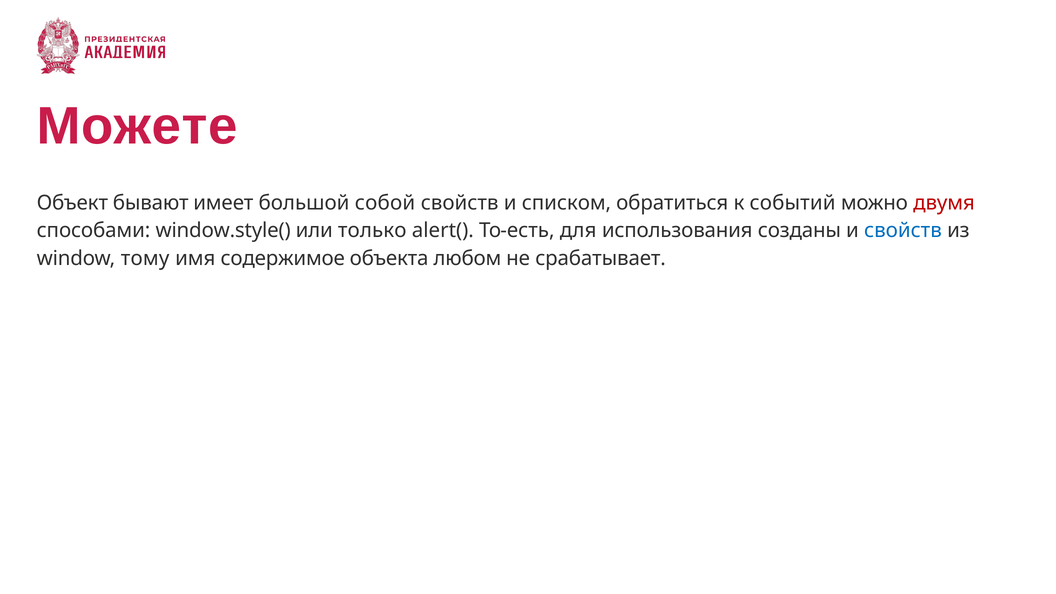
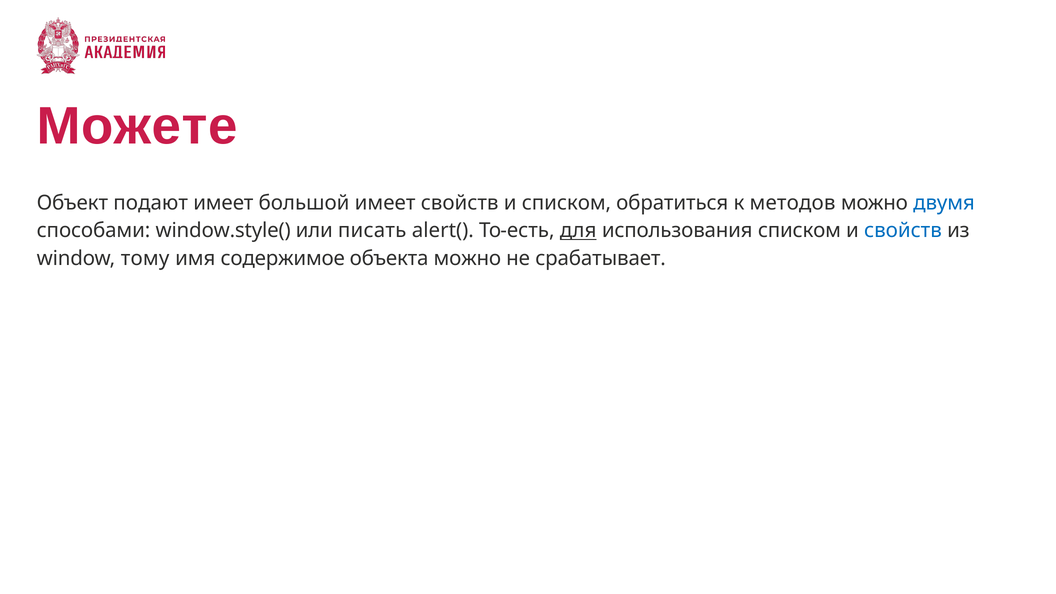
бывают: бывают -> подают
большой собой: собой -> имеет
событий: событий -> методов
двумя colour: red -> blue
только: только -> писать
для underline: none -> present
использования созданы: созданы -> списком
объекта любом: любом -> можно
